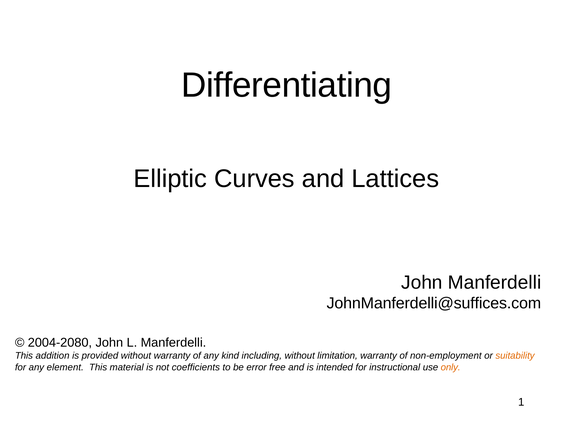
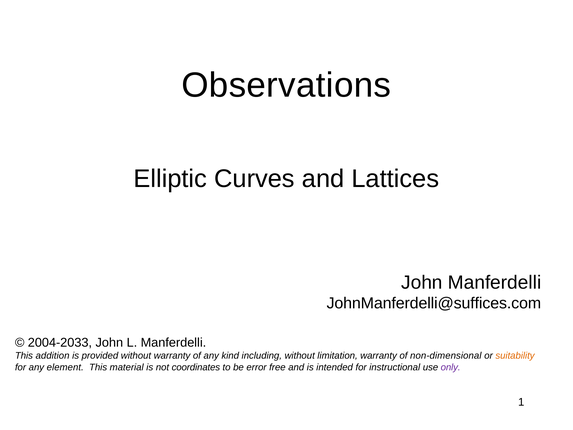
Differentiating: Differentiating -> Observations
2004-2080: 2004-2080 -> 2004-2033
non-employment: non-employment -> non-dimensional
coefficients: coefficients -> coordinates
only colour: orange -> purple
